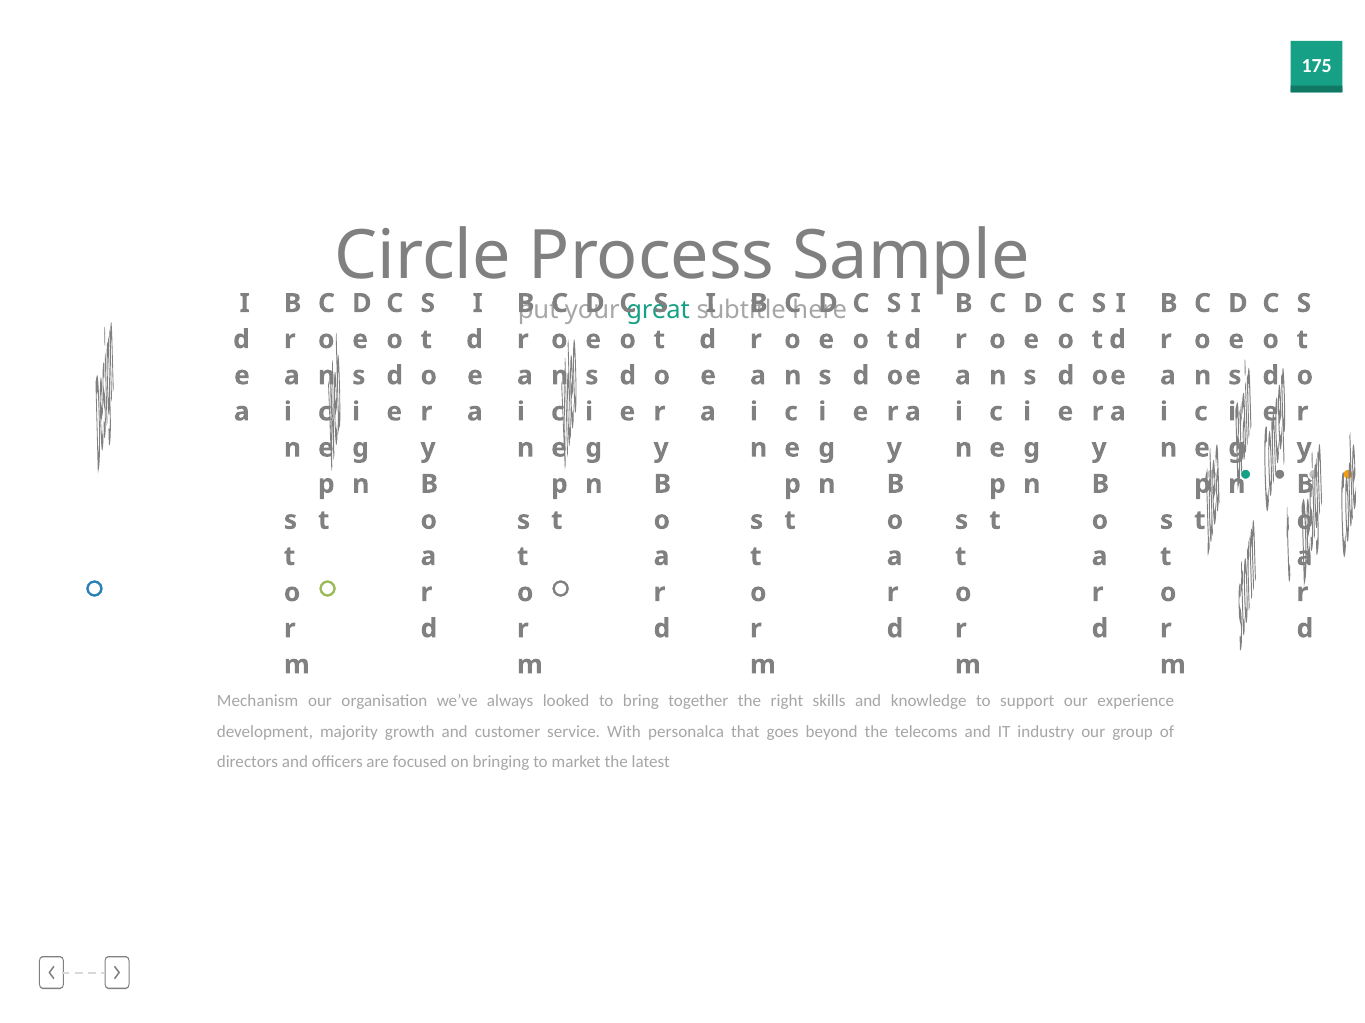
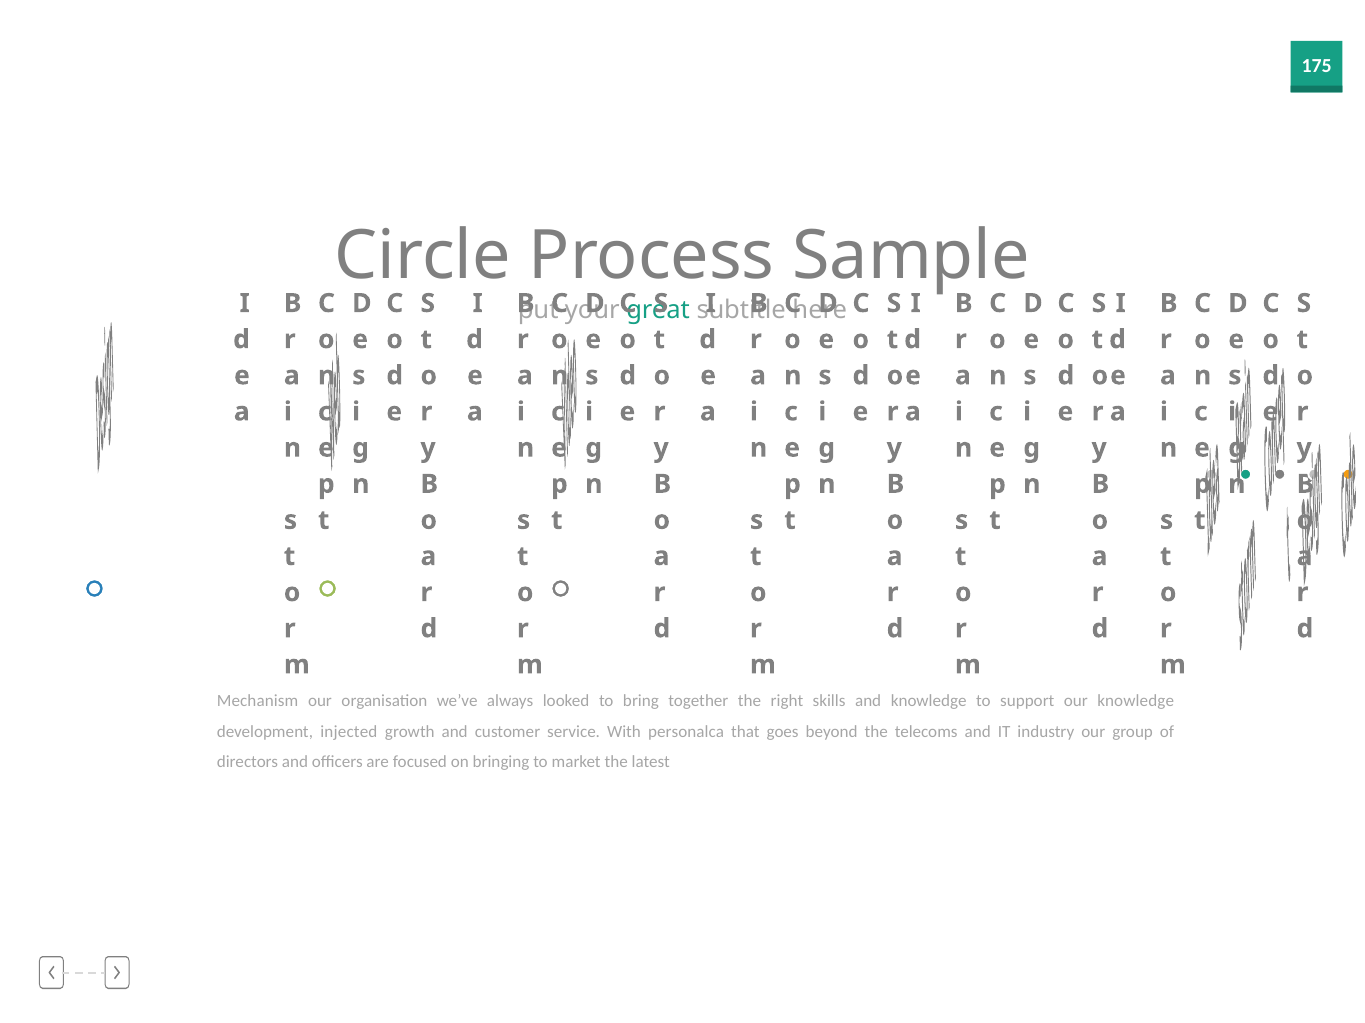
our experience: experience -> knowledge
majority: majority -> injected
